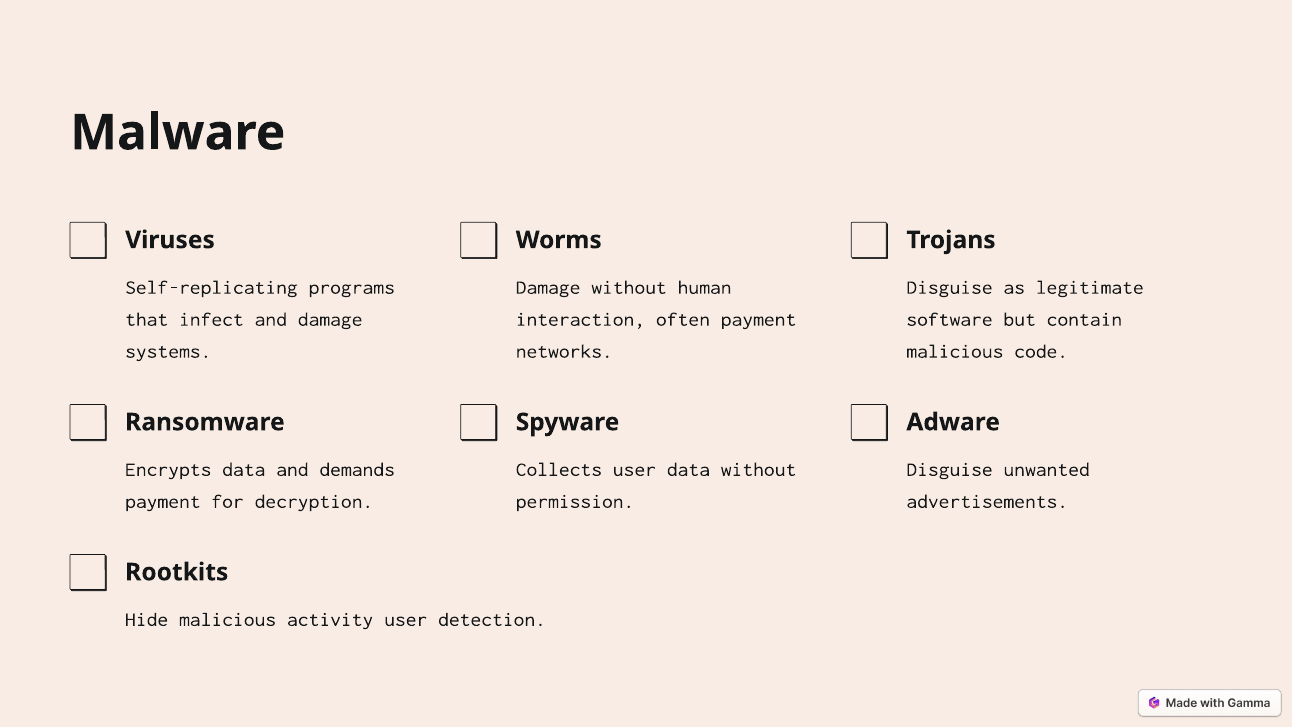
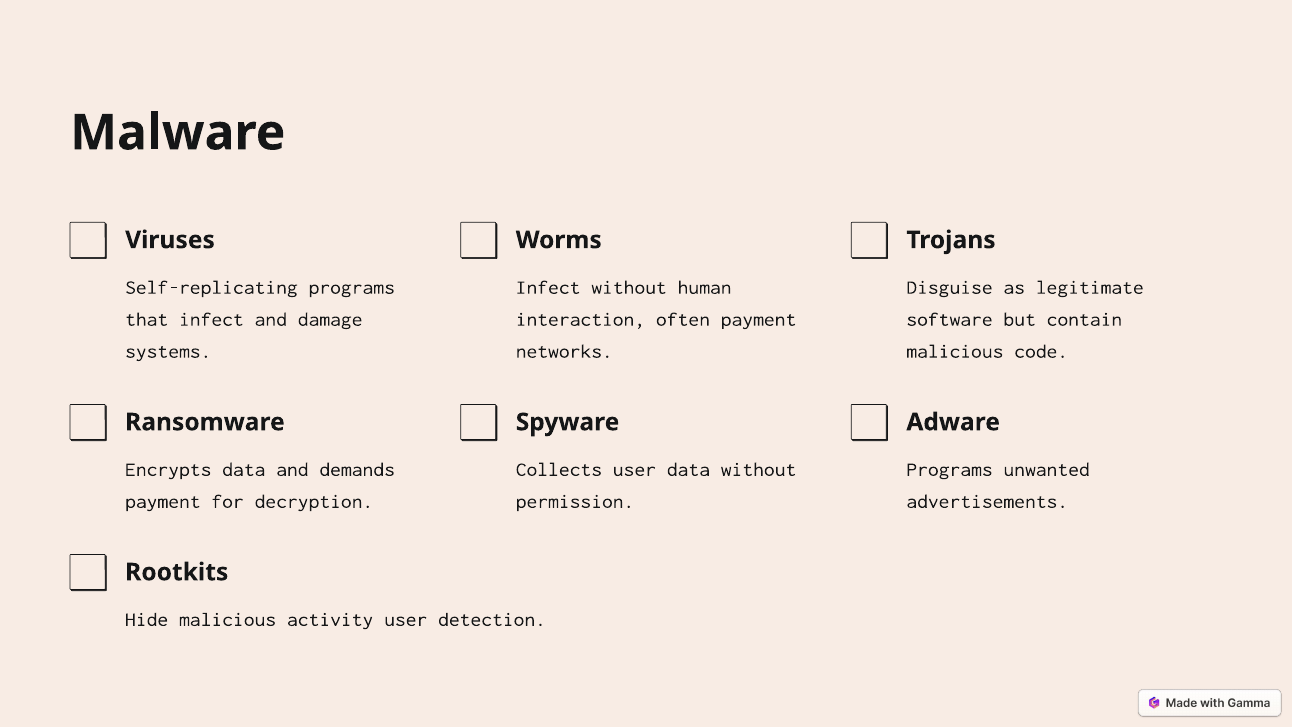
Damage at (548, 287): Damage -> Infect
Disguise at (950, 469): Disguise -> Programs
